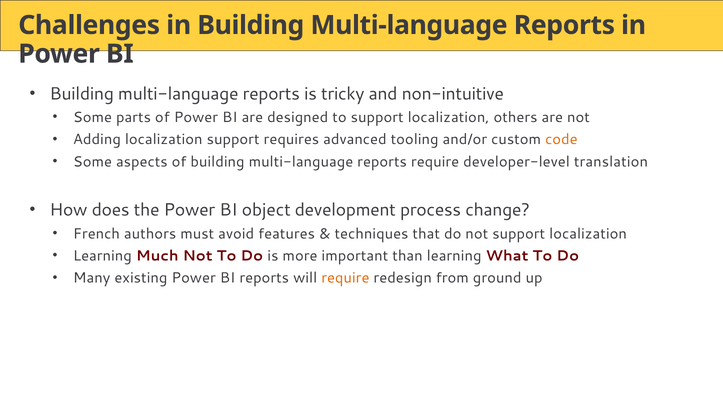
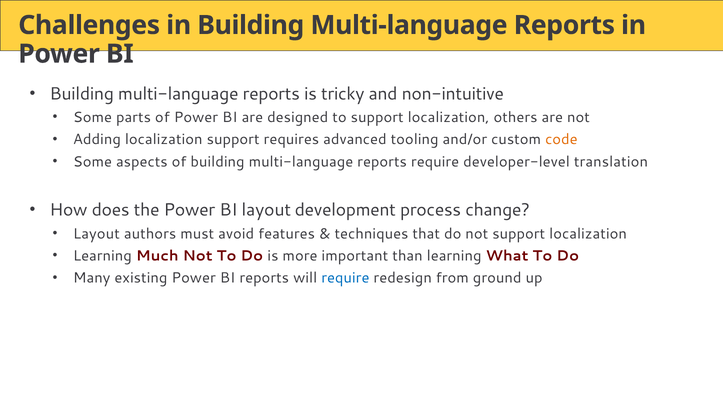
BI object: object -> layout
French at (96, 234): French -> Layout
require at (345, 278) colour: orange -> blue
